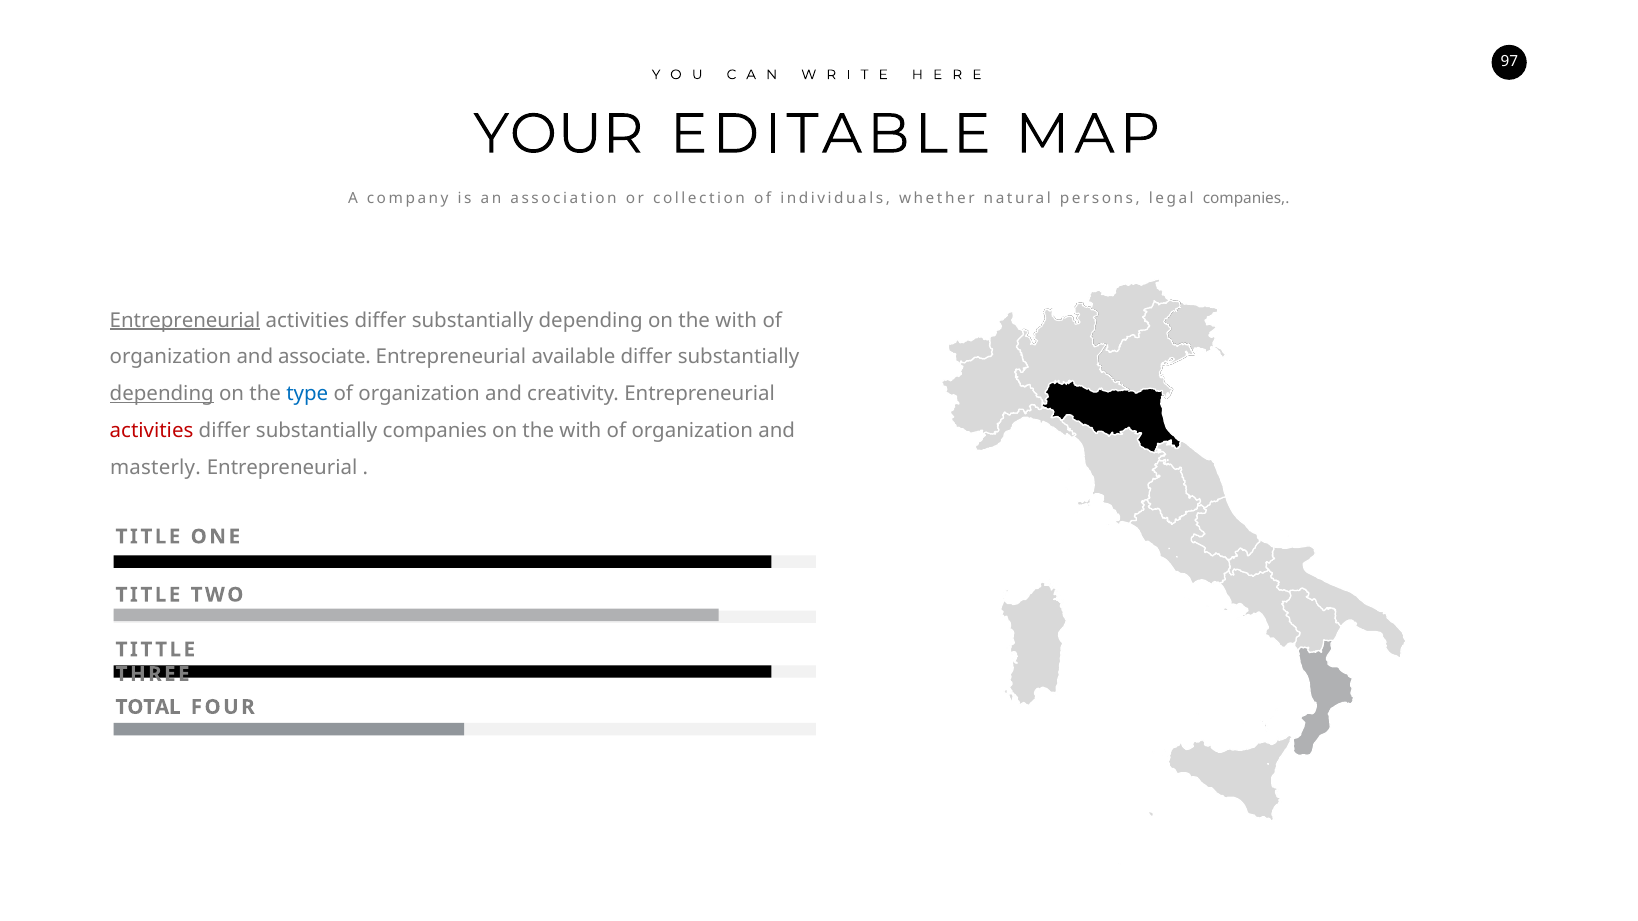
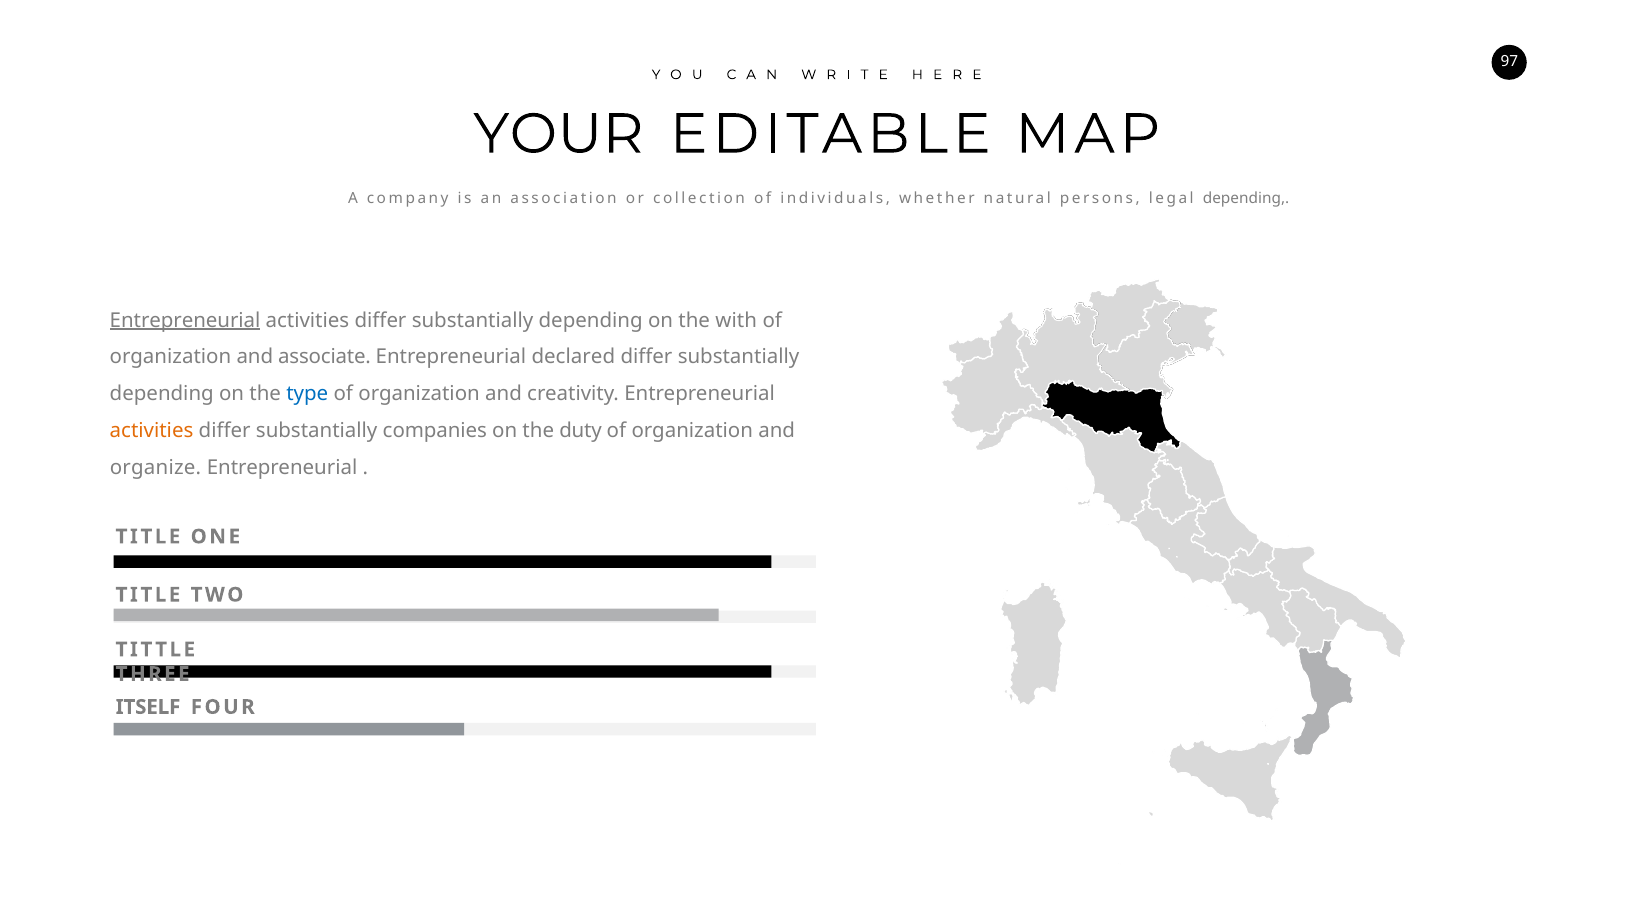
legal companies: companies -> depending
available: available -> declared
depending at (162, 394) underline: present -> none
activities at (152, 431) colour: red -> orange
with at (580, 431): with -> duty
masterly: masterly -> organize
TOTAL: TOTAL -> ITSELF
